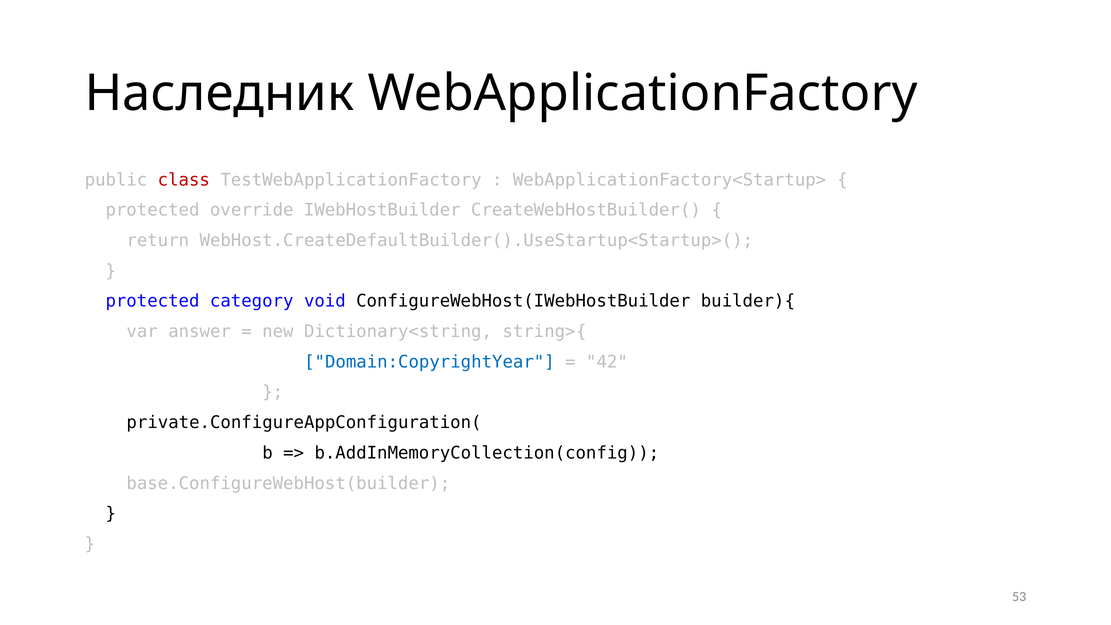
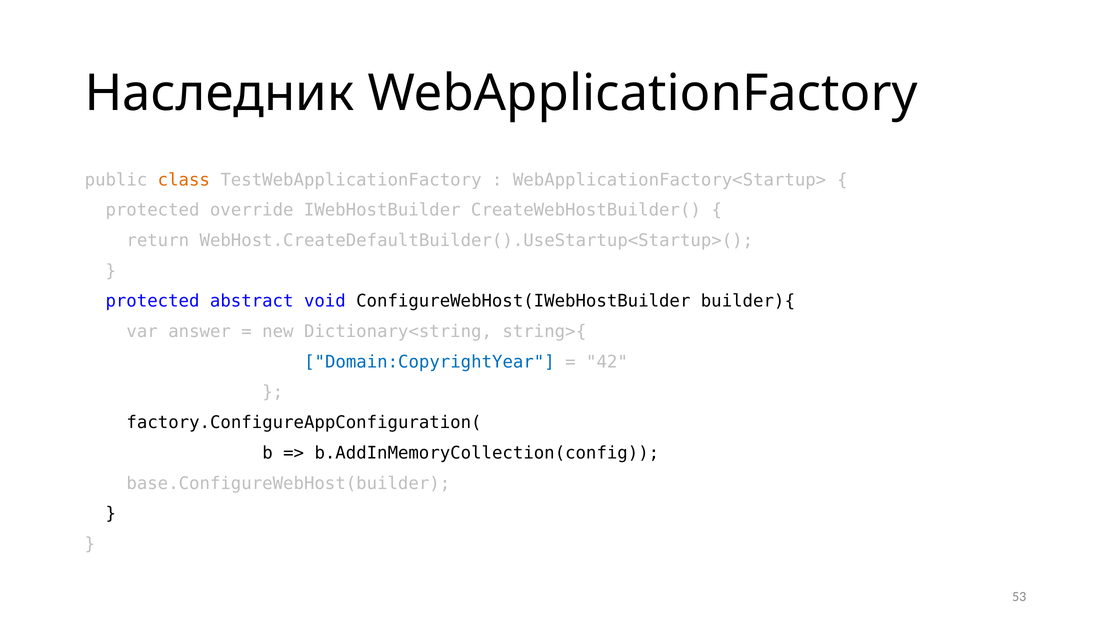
class colour: red -> orange
category: category -> abstract
private.ConfigureAppConfiguration(: private.ConfigureAppConfiguration( -> factory.ConfigureAppConfiguration(
